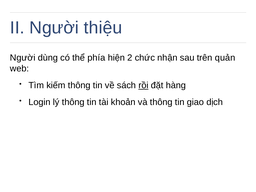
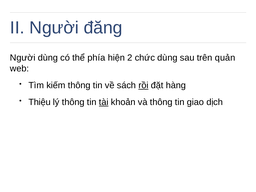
thiệu: thiệu -> đăng
chức nhận: nhận -> dùng
Login: Login -> Thiệu
tài underline: none -> present
